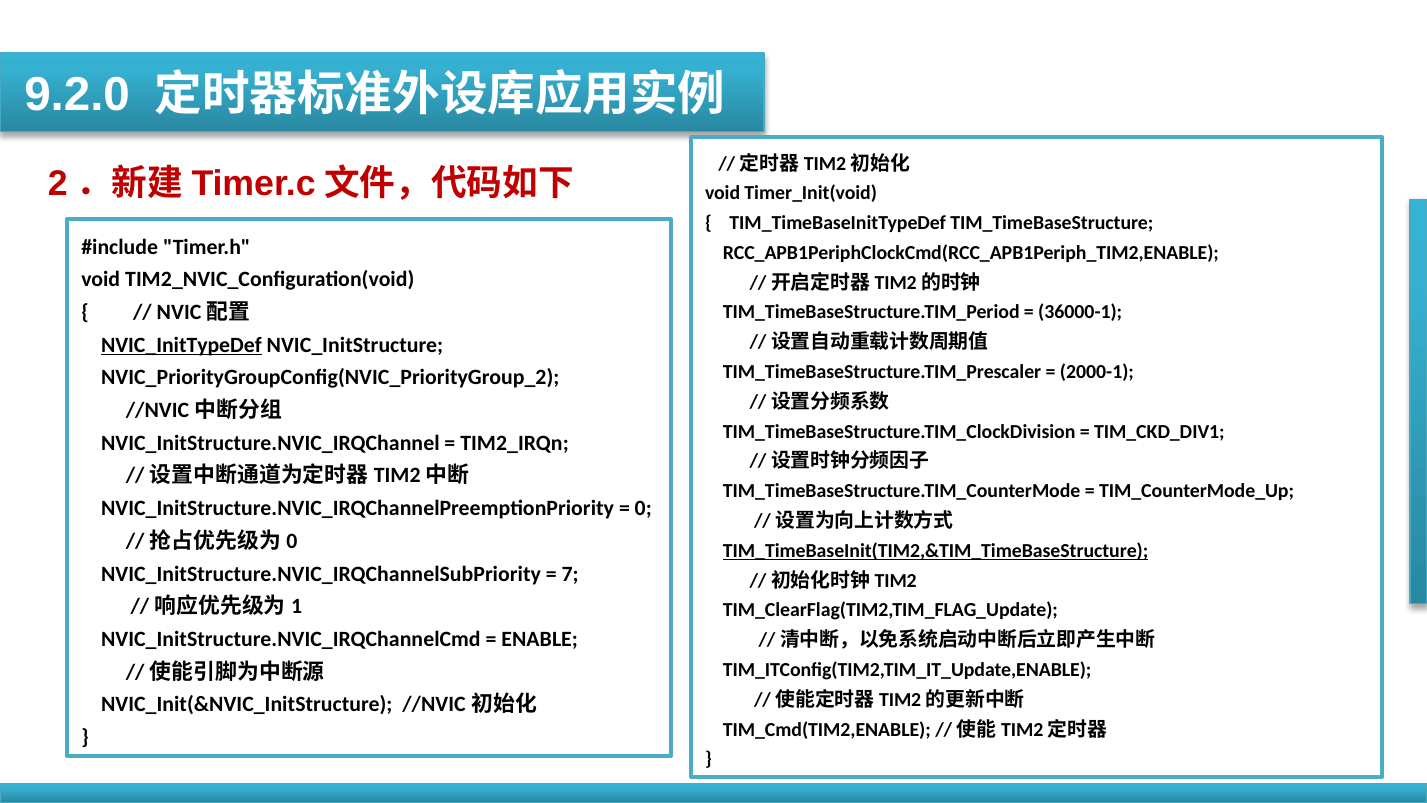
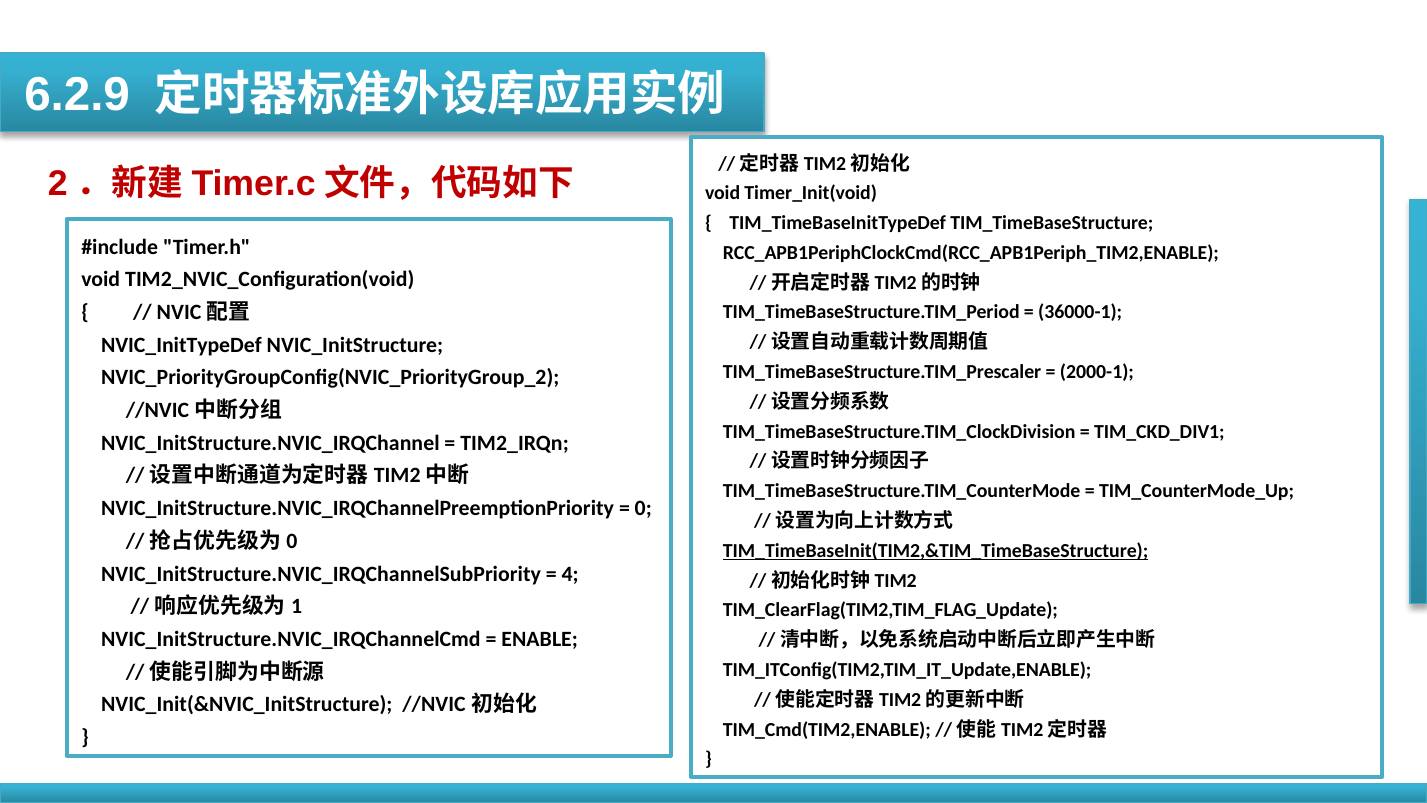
9.2.0: 9.2.0 -> 6.2.9
NVIC_InitTypeDef underline: present -> none
7: 7 -> 4
